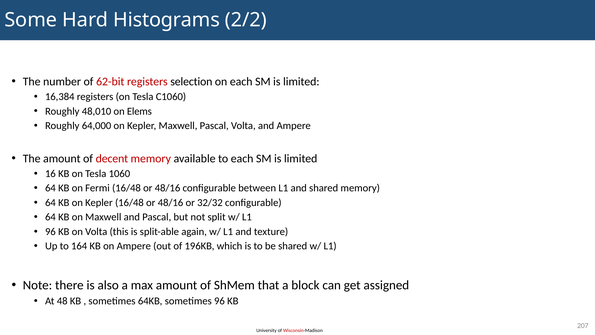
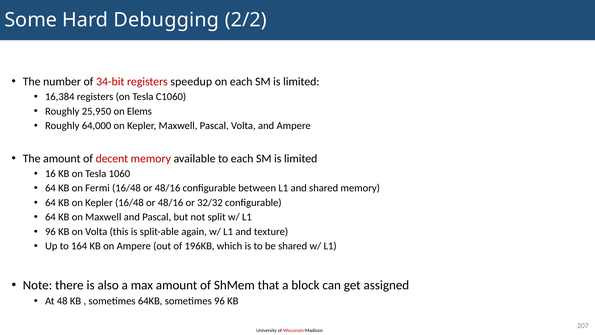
Histograms: Histograms -> Debugging
62-bit: 62-bit -> 34-bit
selection: selection -> speedup
48,010: 48,010 -> 25,950
